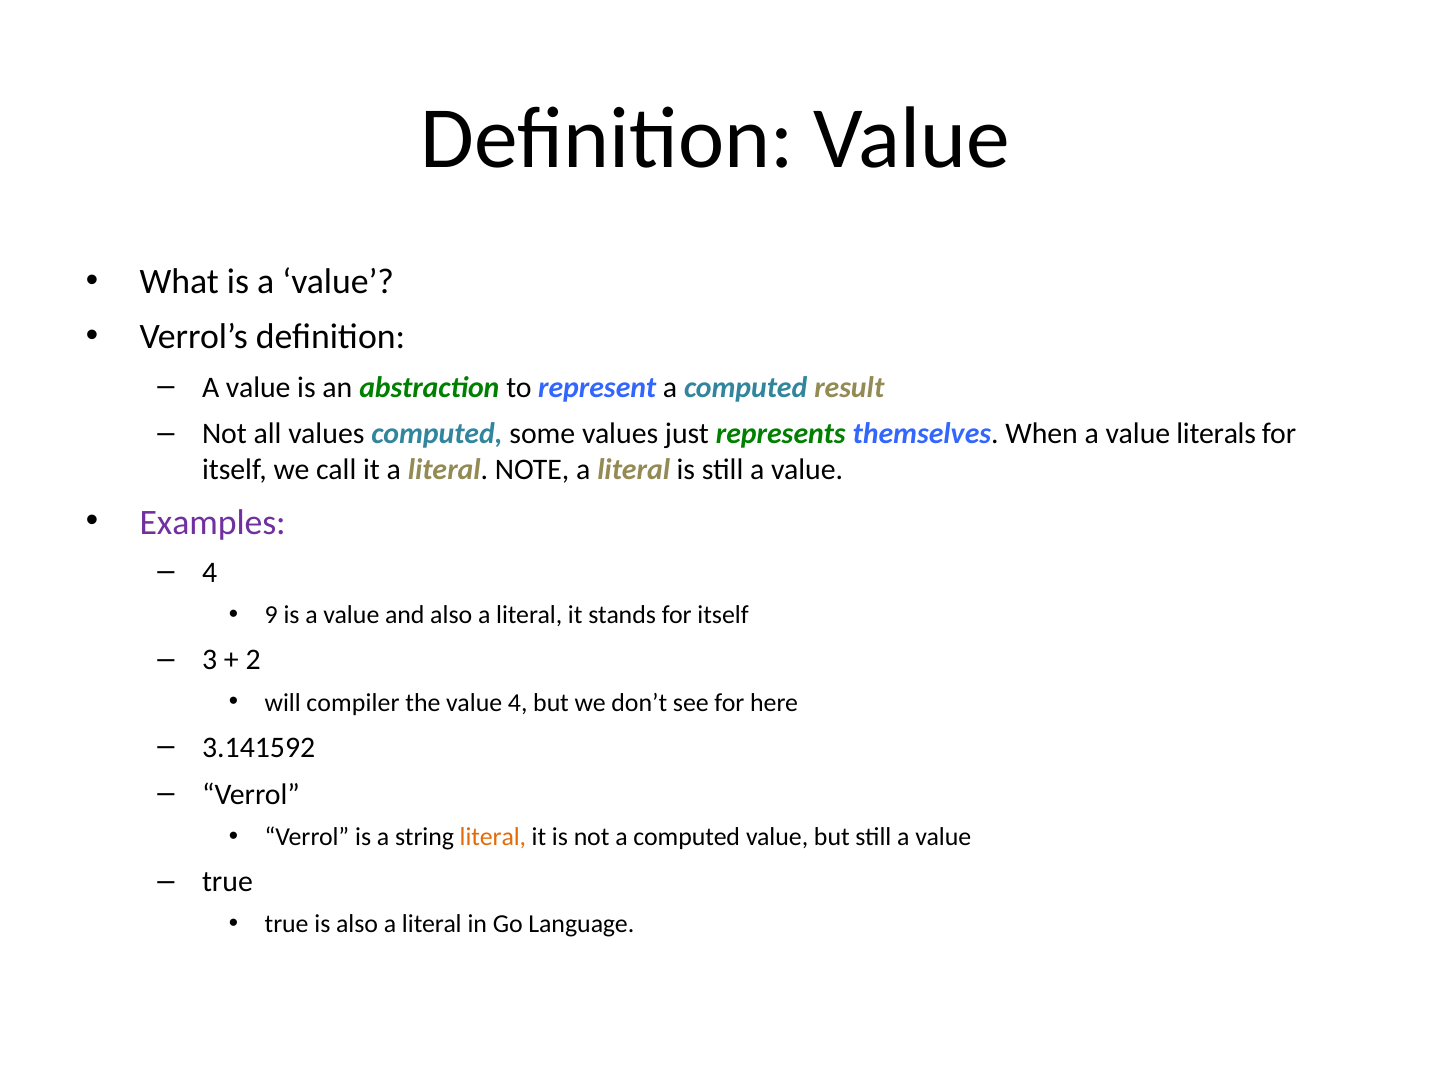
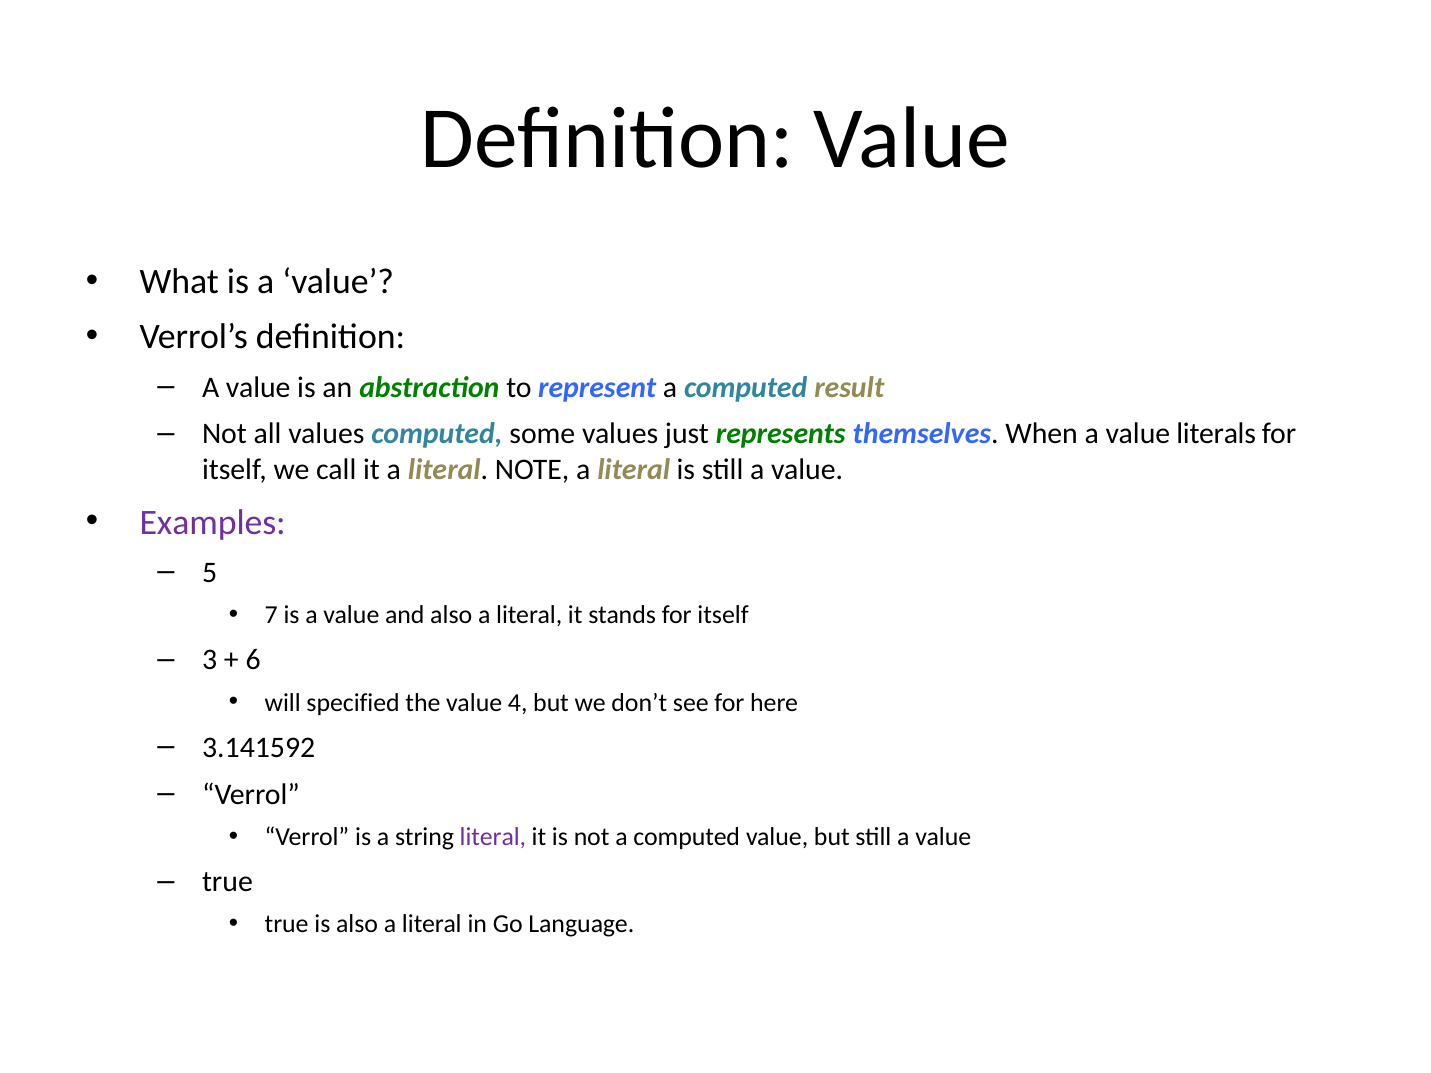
4 at (210, 573): 4 -> 5
9: 9 -> 7
2: 2 -> 6
compiler: compiler -> specified
literal at (493, 837) colour: orange -> purple
